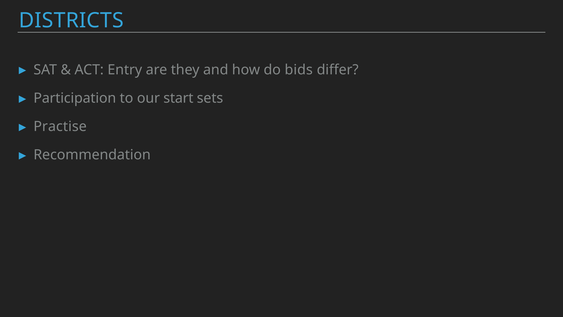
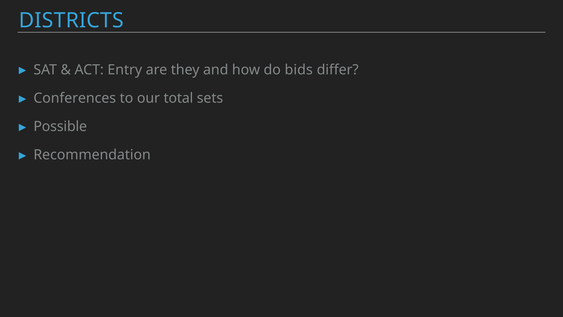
Participation: Participation -> Conferences
start: start -> total
Practise: Practise -> Possible
